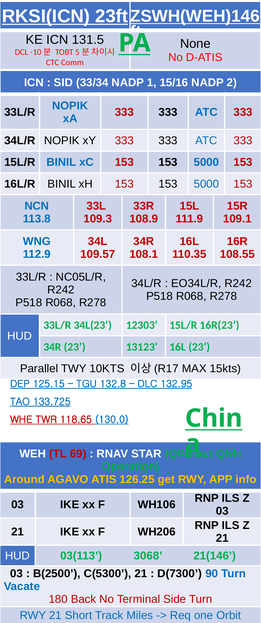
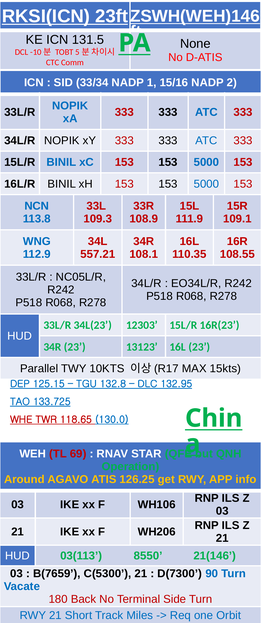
109.57: 109.57 -> 557.21
3068: 3068 -> 8550
B(2500: B(2500 -> B(7659
